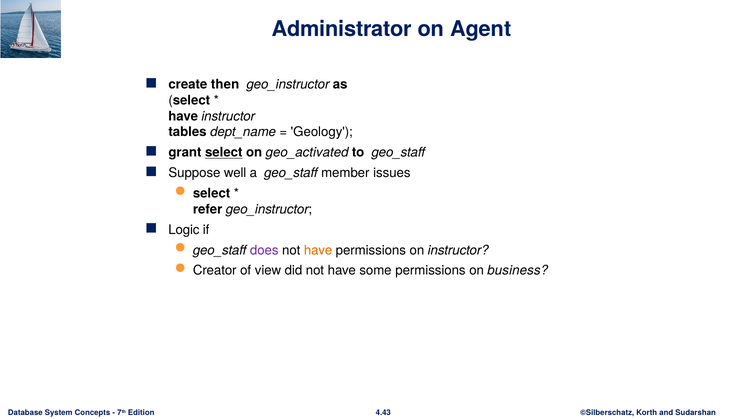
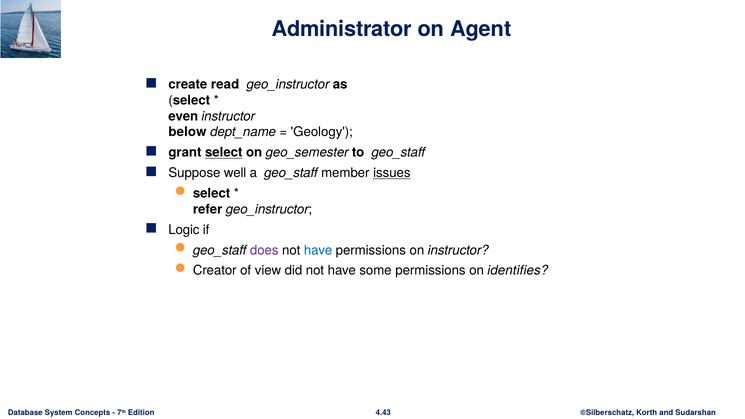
then: then -> read
have at (183, 116): have -> even
tables: tables -> below
geo_activated: geo_activated -> geo_semester
issues underline: none -> present
have at (318, 250) colour: orange -> blue
business: business -> identifies
